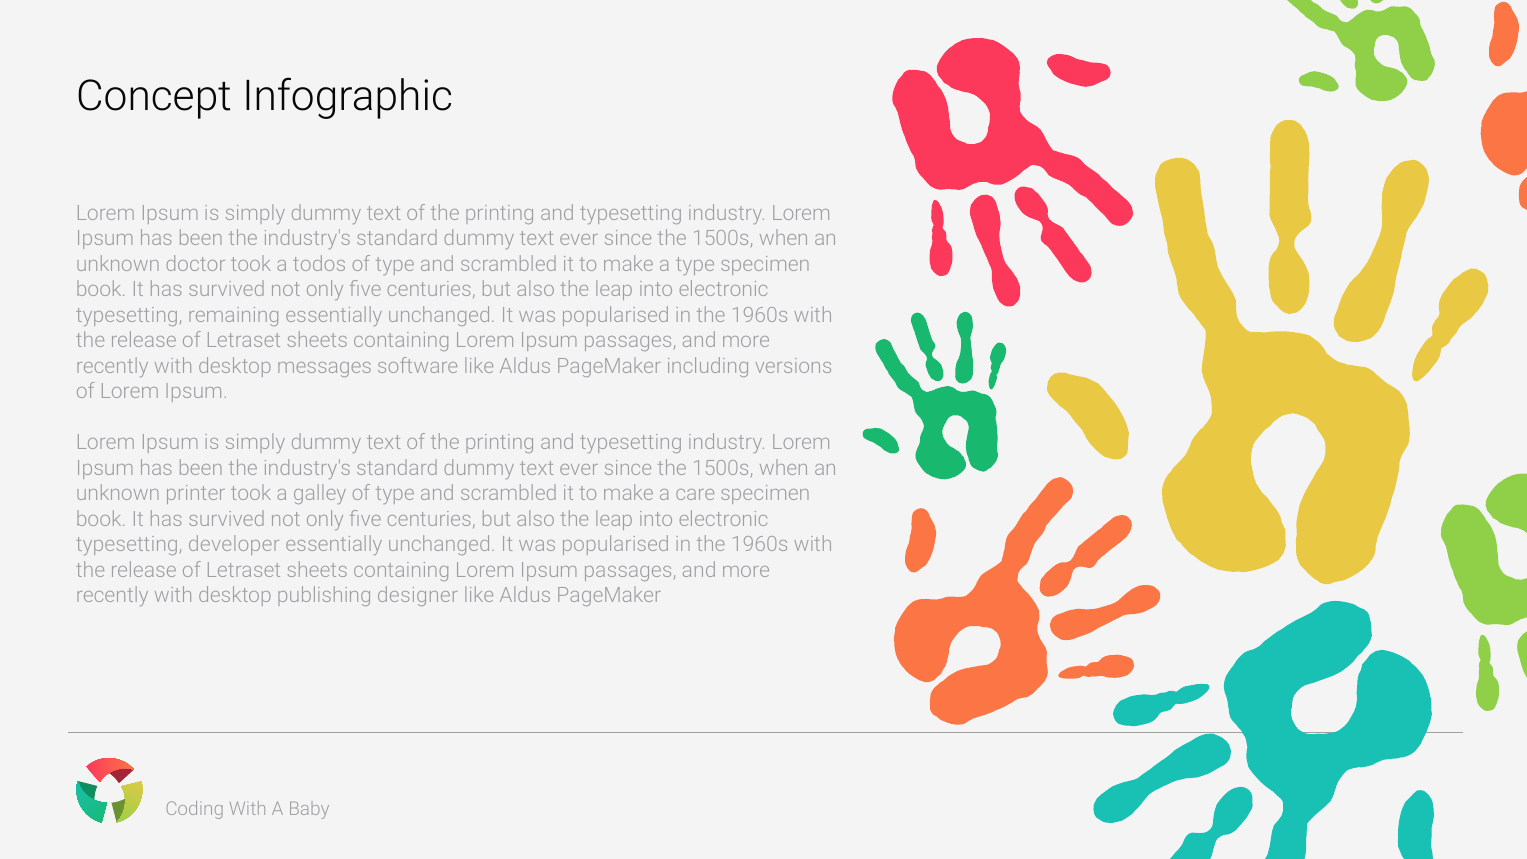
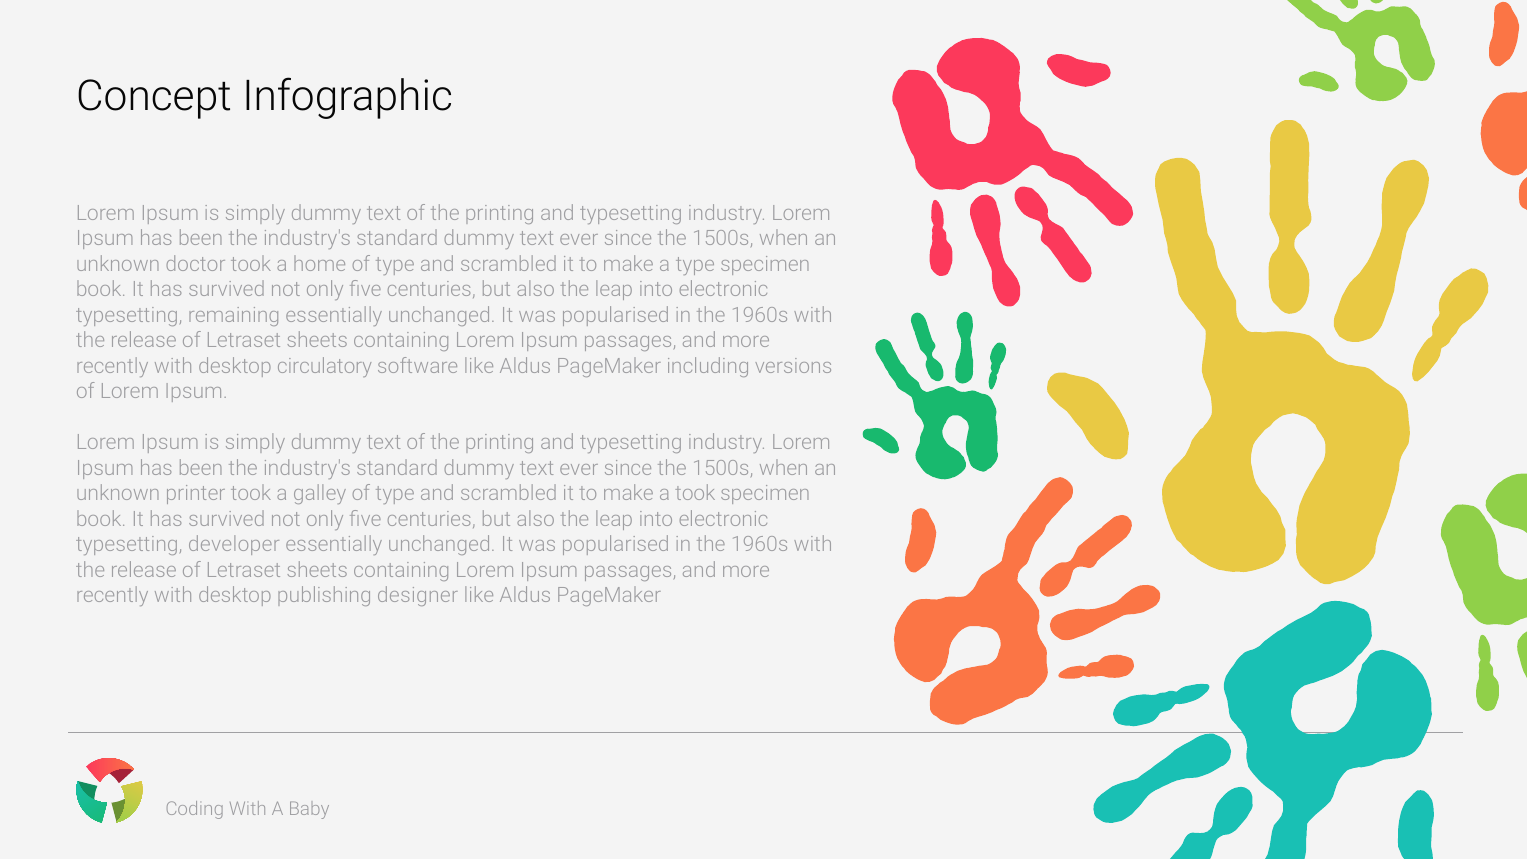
todos: todos -> home
messages: messages -> circulatory
a care: care -> took
